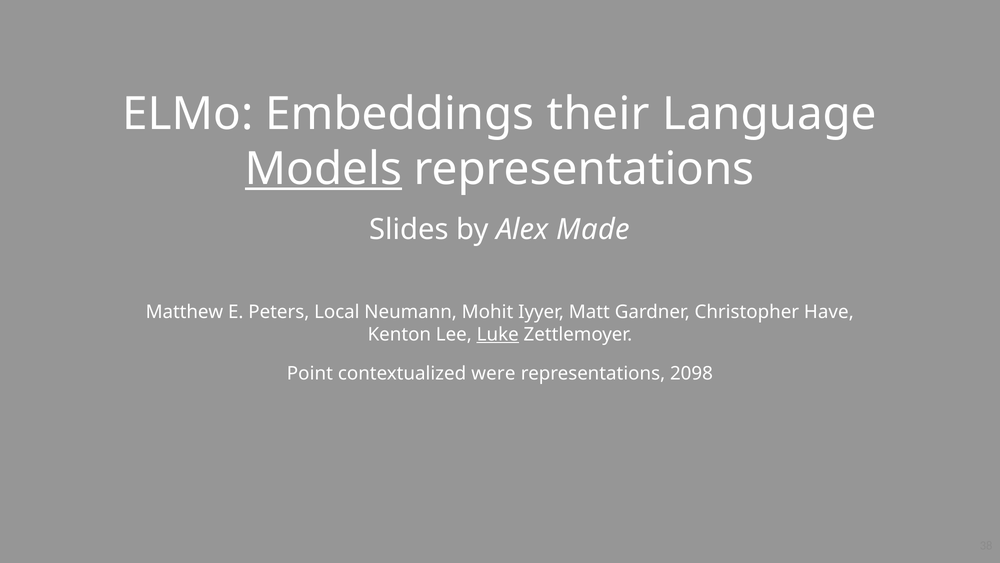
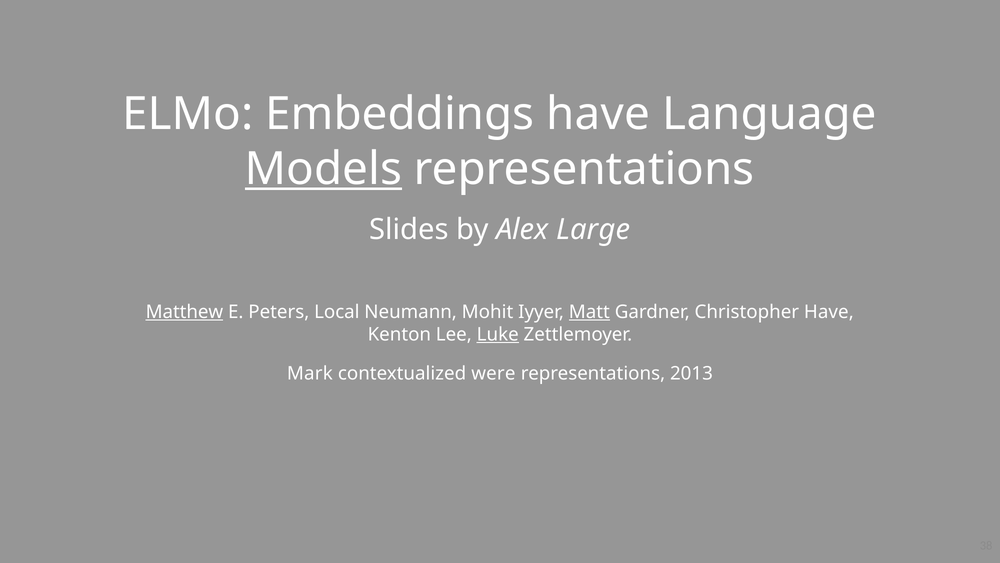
Embeddings their: their -> have
Made: Made -> Large
Matthew underline: none -> present
Matt underline: none -> present
Point: Point -> Mark
2098: 2098 -> 2013
